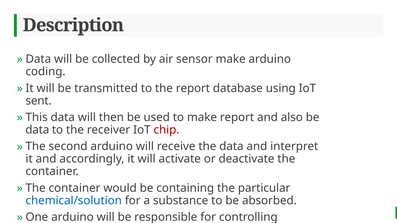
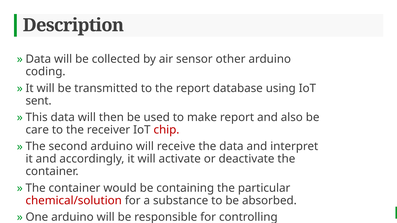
sensor make: make -> other
data at (37, 130): data -> care
chemical/solution colour: blue -> red
